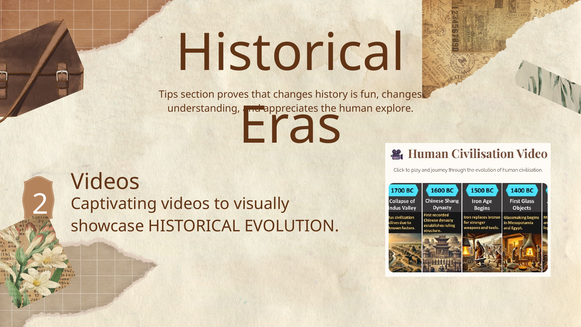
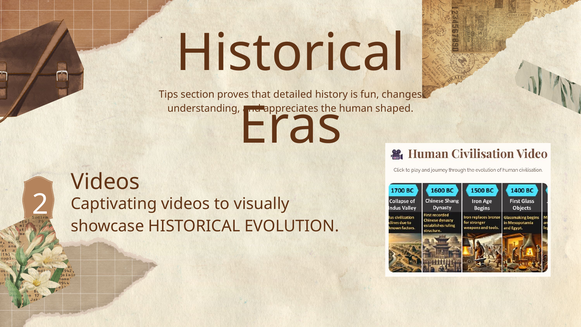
that changes: changes -> detailed
explore: explore -> shaped
